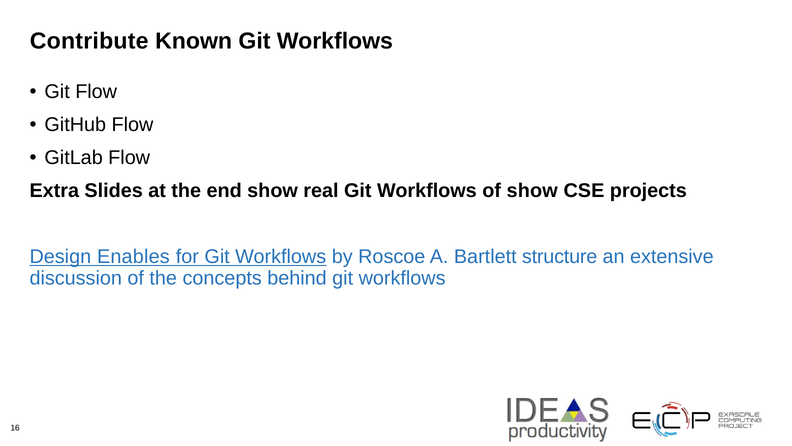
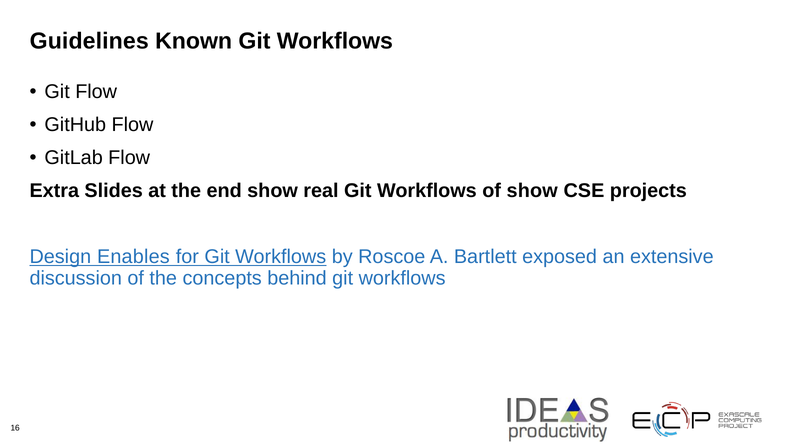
Contribute: Contribute -> Guidelines
structure: structure -> exposed
